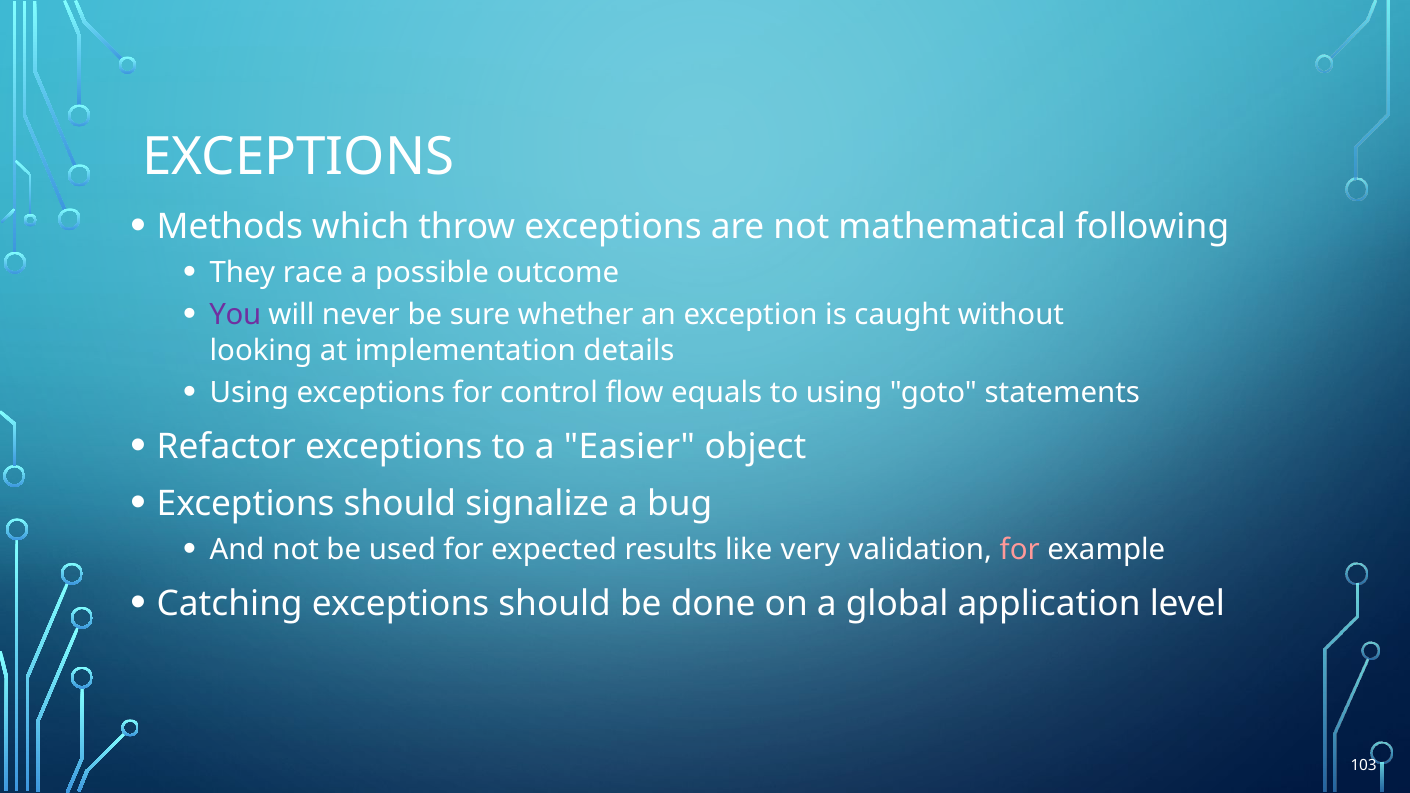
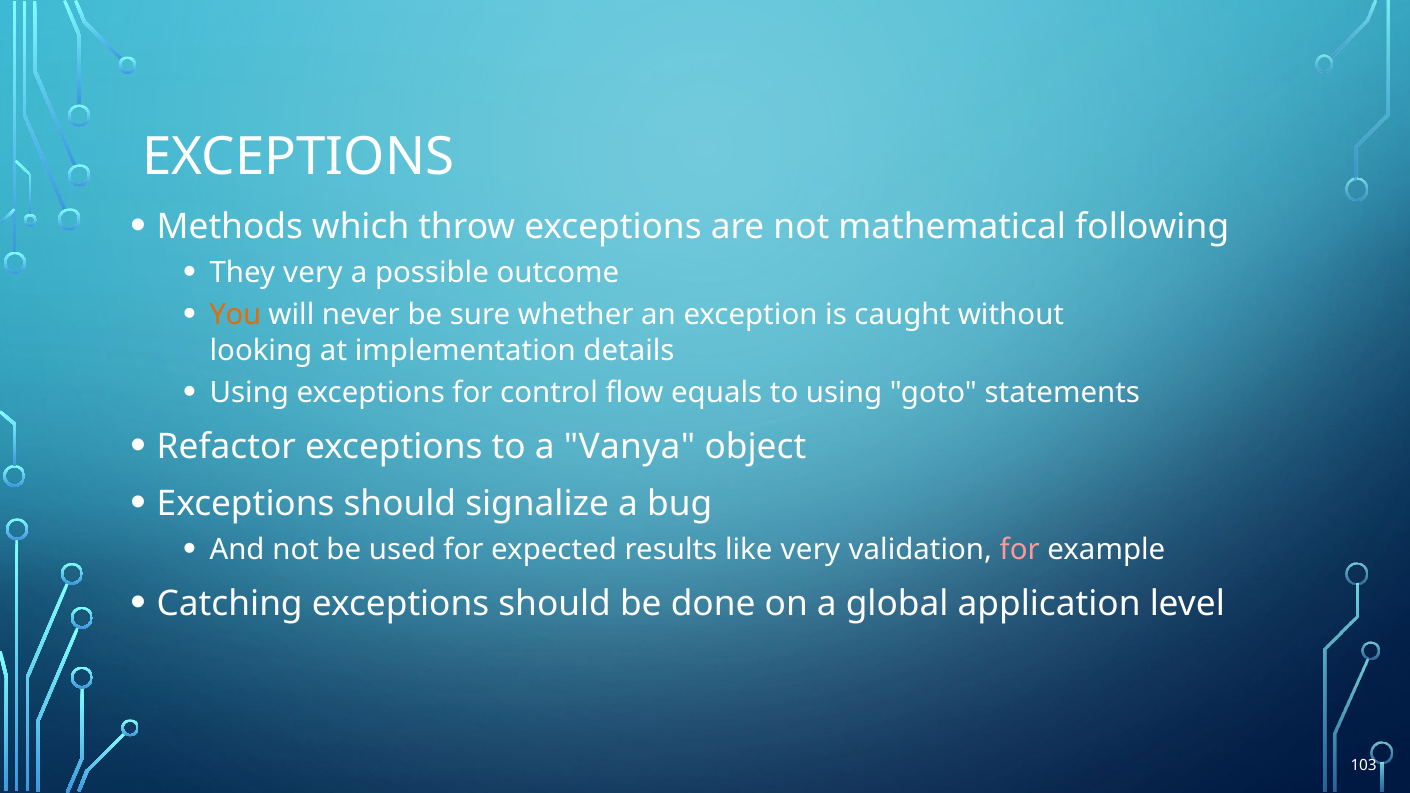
They race: race -> very
You colour: purple -> orange
Easier: Easier -> Vanya
